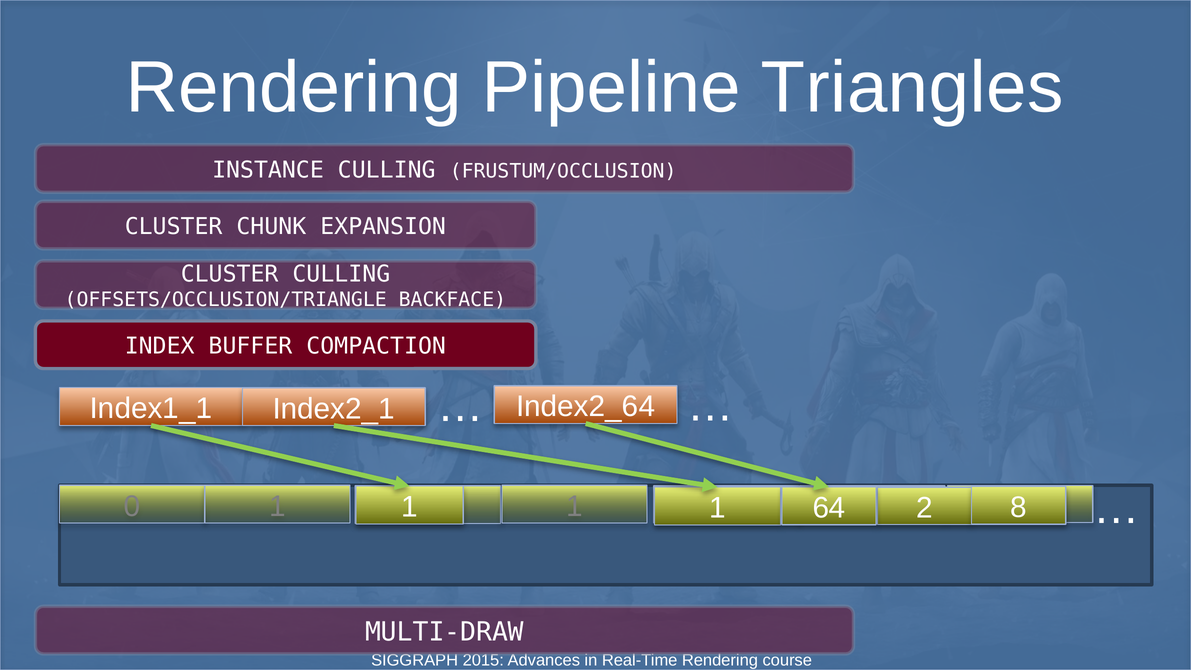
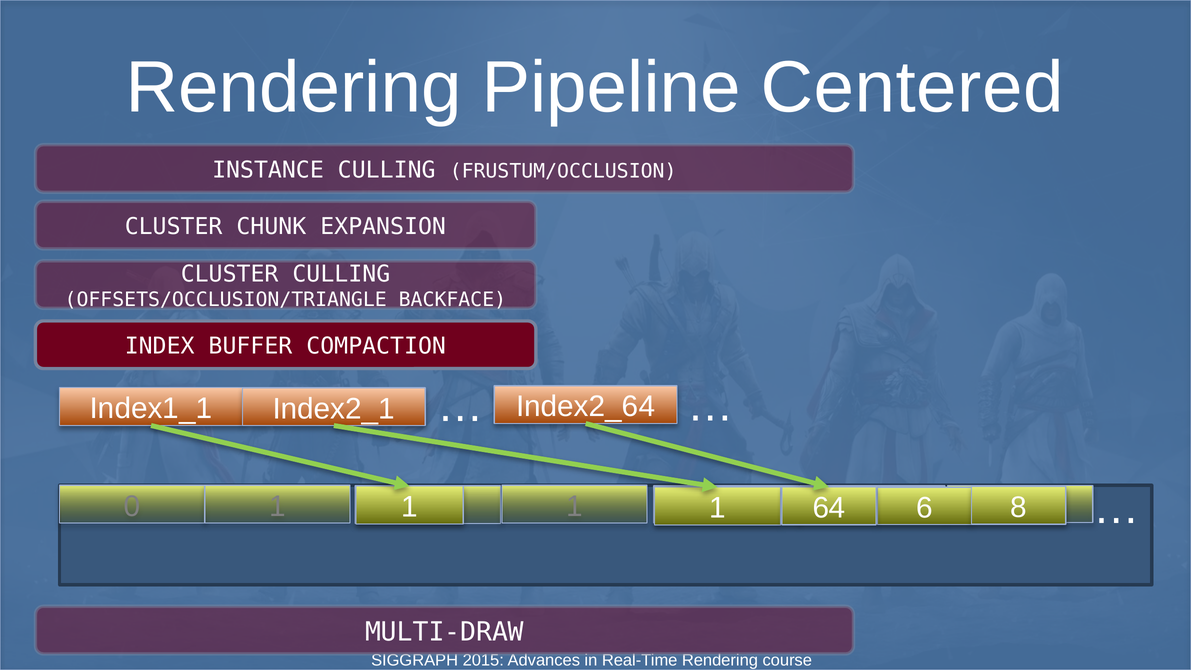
Triangles: Triangles -> Centered
2 at (924, 508): 2 -> 6
